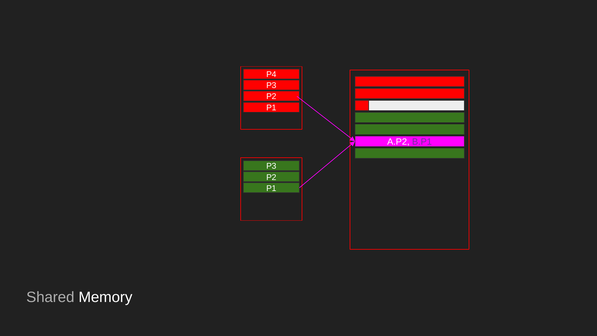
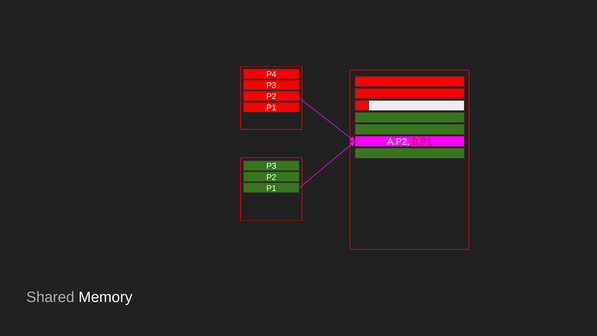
B.P1 colour: purple -> red
